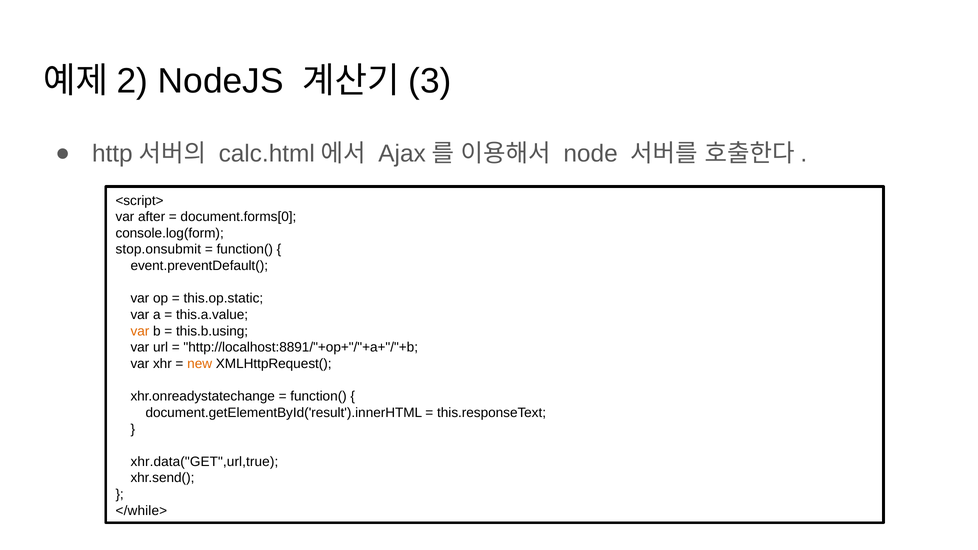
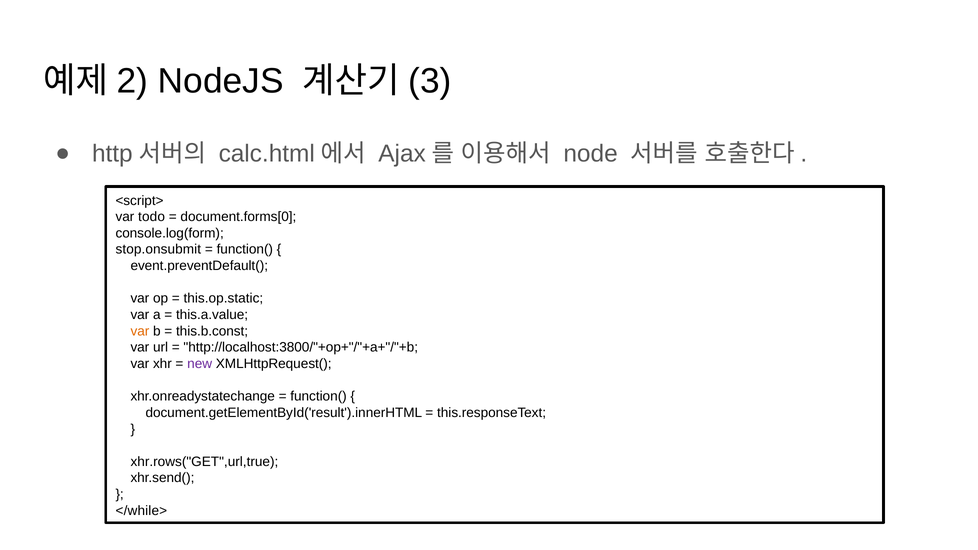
after: after -> todo
this.b.using: this.b.using -> this.b.const
http://localhost:8891/"+op+"/"+a+"/"+b: http://localhost:8891/"+op+"/"+a+"/"+b -> http://localhost:3800/"+op+"/"+a+"/"+b
new colour: orange -> purple
xhr.data("GET",url,true: xhr.data("GET",url,true -> xhr.rows("GET",url,true
